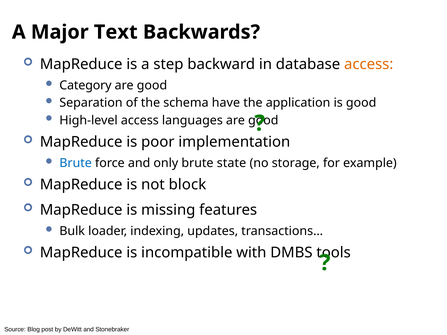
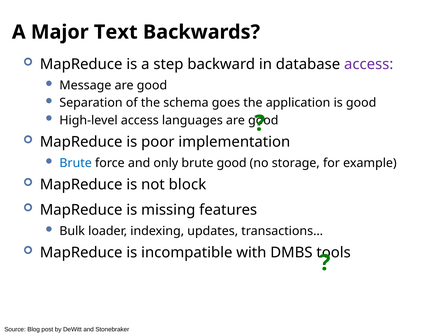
access at (369, 64) colour: orange -> purple
Category: Category -> Message
have: have -> goes
brute state: state -> good
